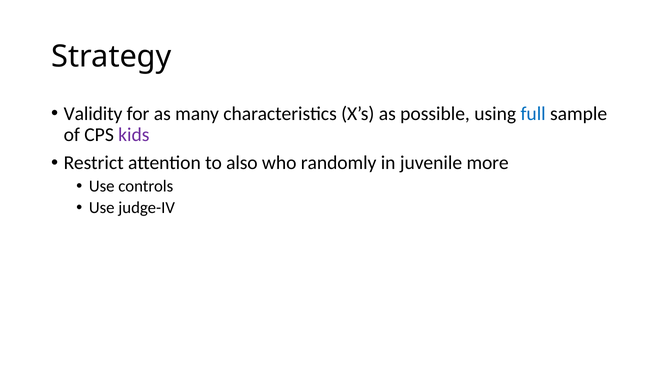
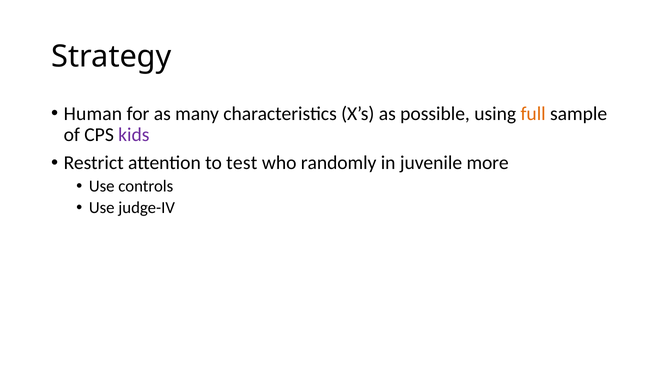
Validity: Validity -> Human
full colour: blue -> orange
also: also -> test
